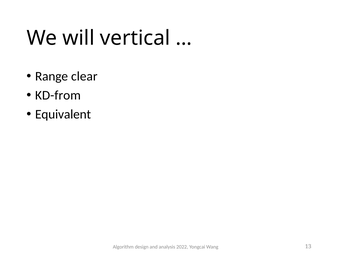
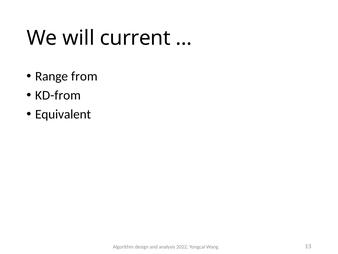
vertical: vertical -> current
clear: clear -> from
